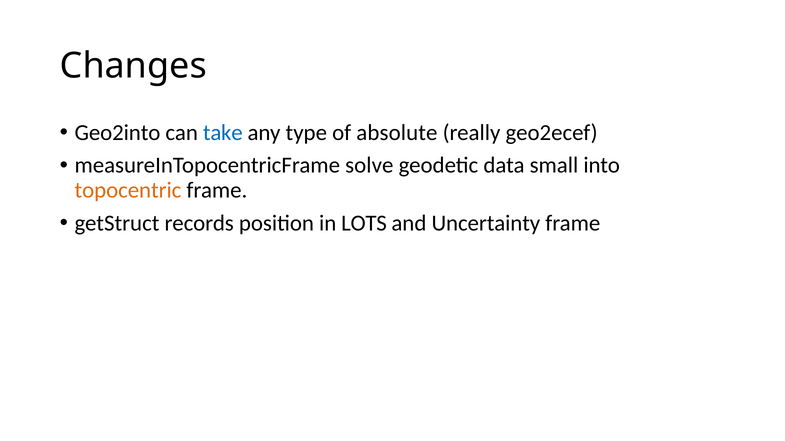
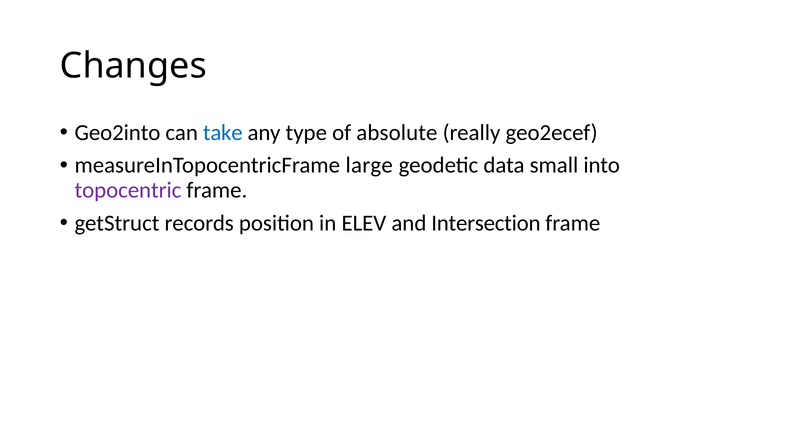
solve: solve -> large
topocentric colour: orange -> purple
LOTS: LOTS -> ELEV
Uncertainty: Uncertainty -> Intersection
